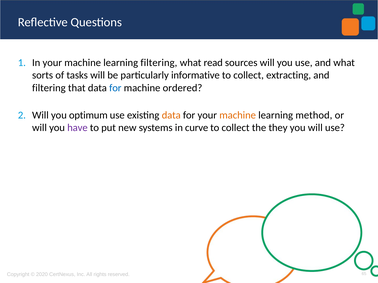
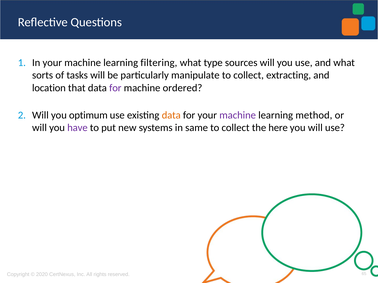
read: read -> type
informative: informative -> manipulate
filtering at (49, 88): filtering -> location
for at (115, 88) colour: blue -> purple
machine at (238, 115) colour: orange -> purple
curve: curve -> same
they: they -> here
